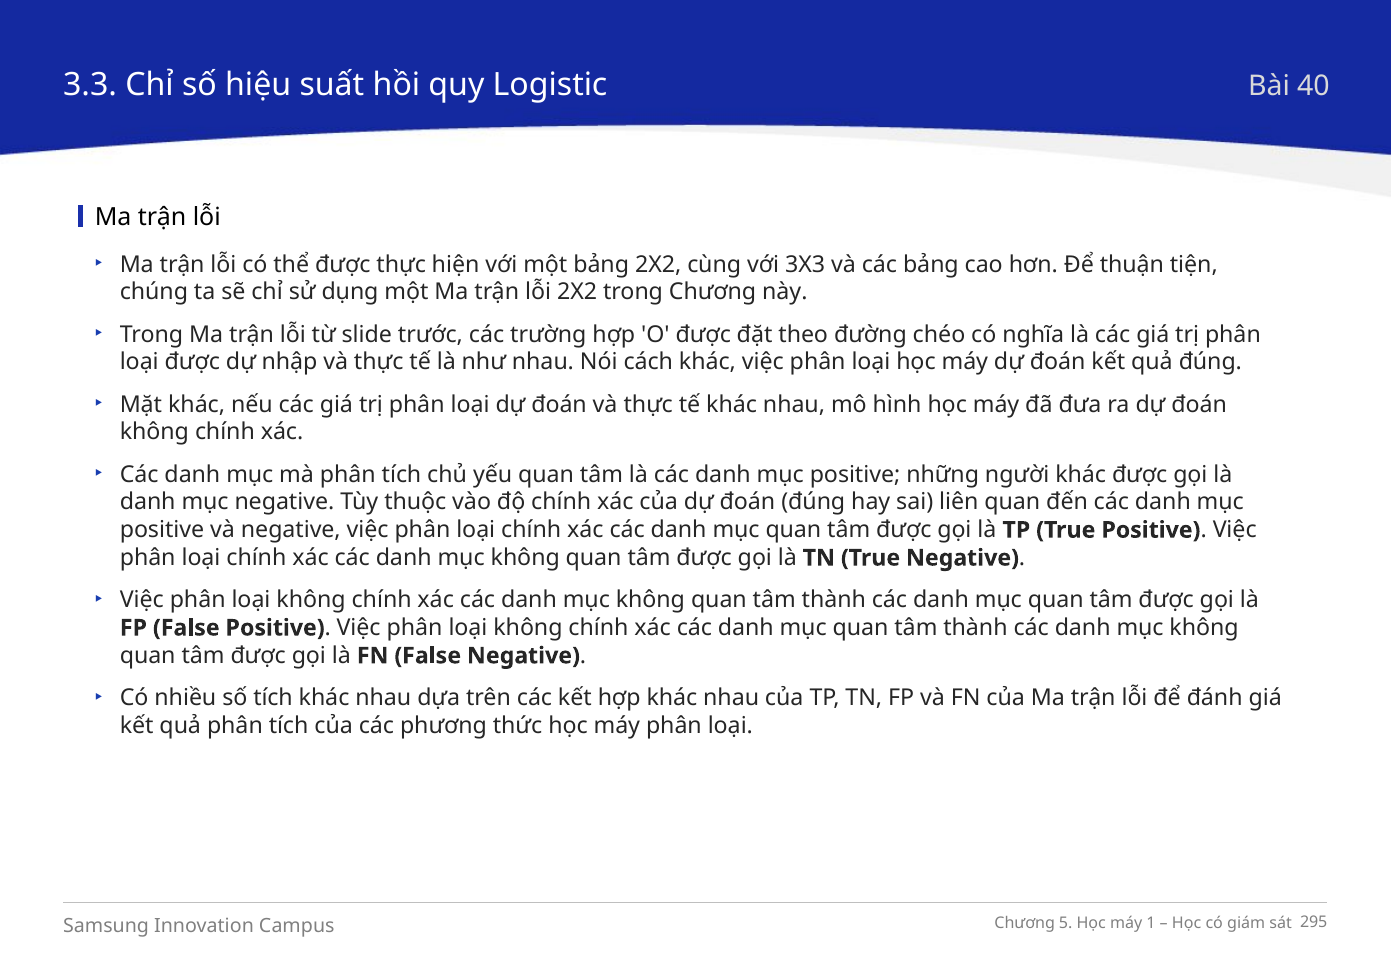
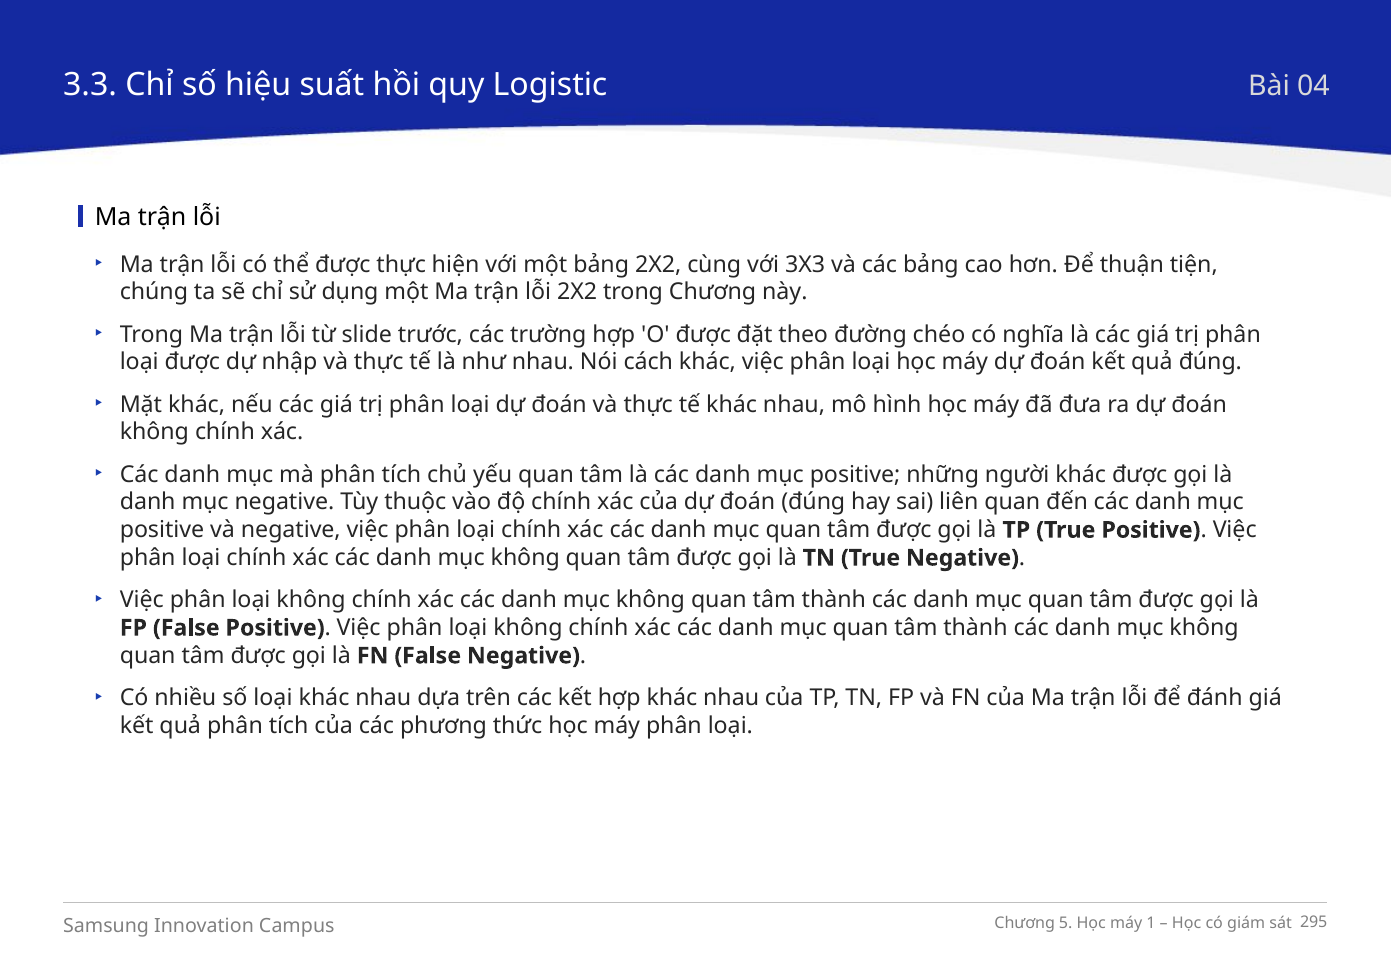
40: 40 -> 04
số tích: tích -> loại
